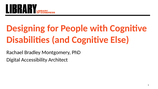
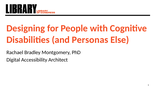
and Cognitive: Cognitive -> Personas
